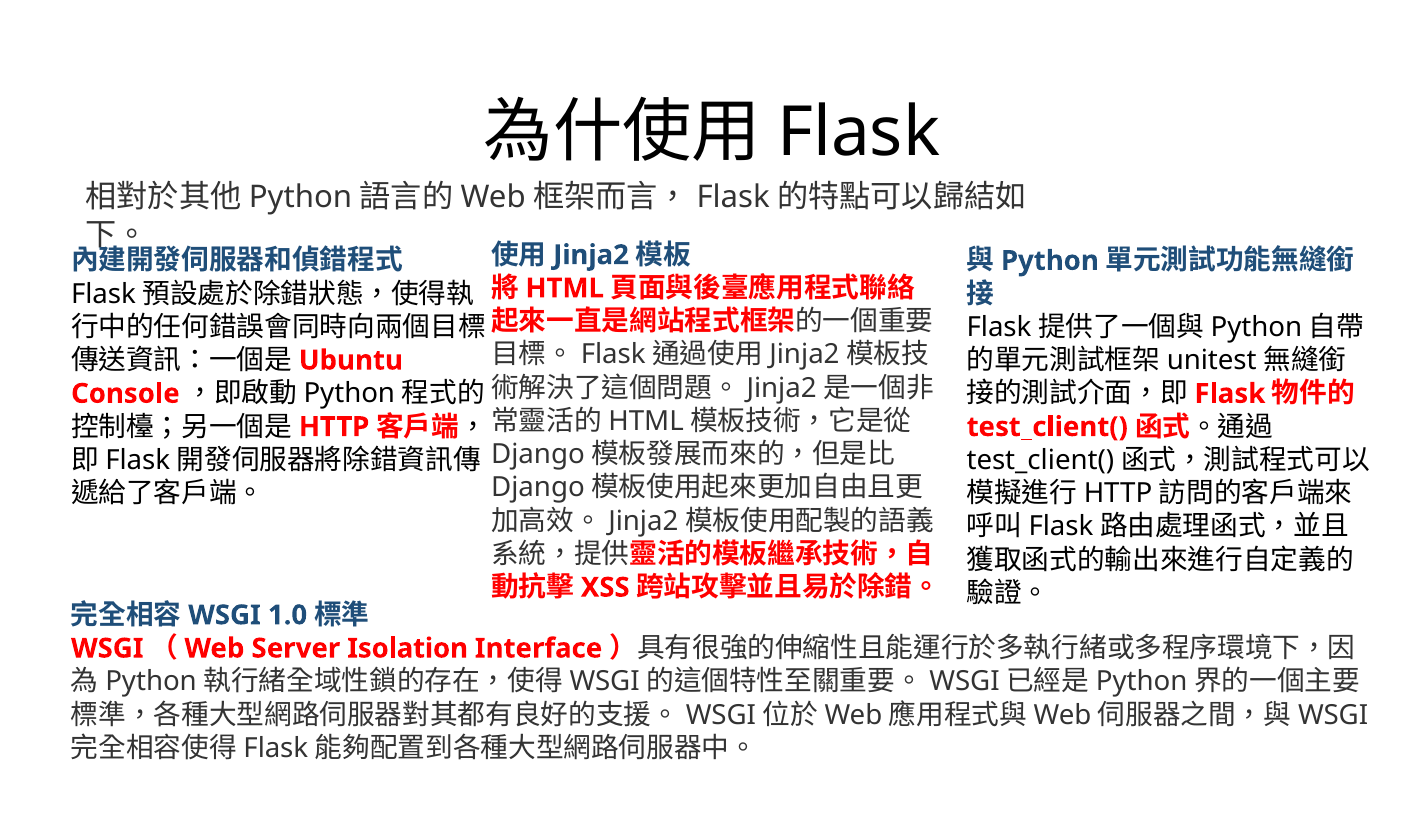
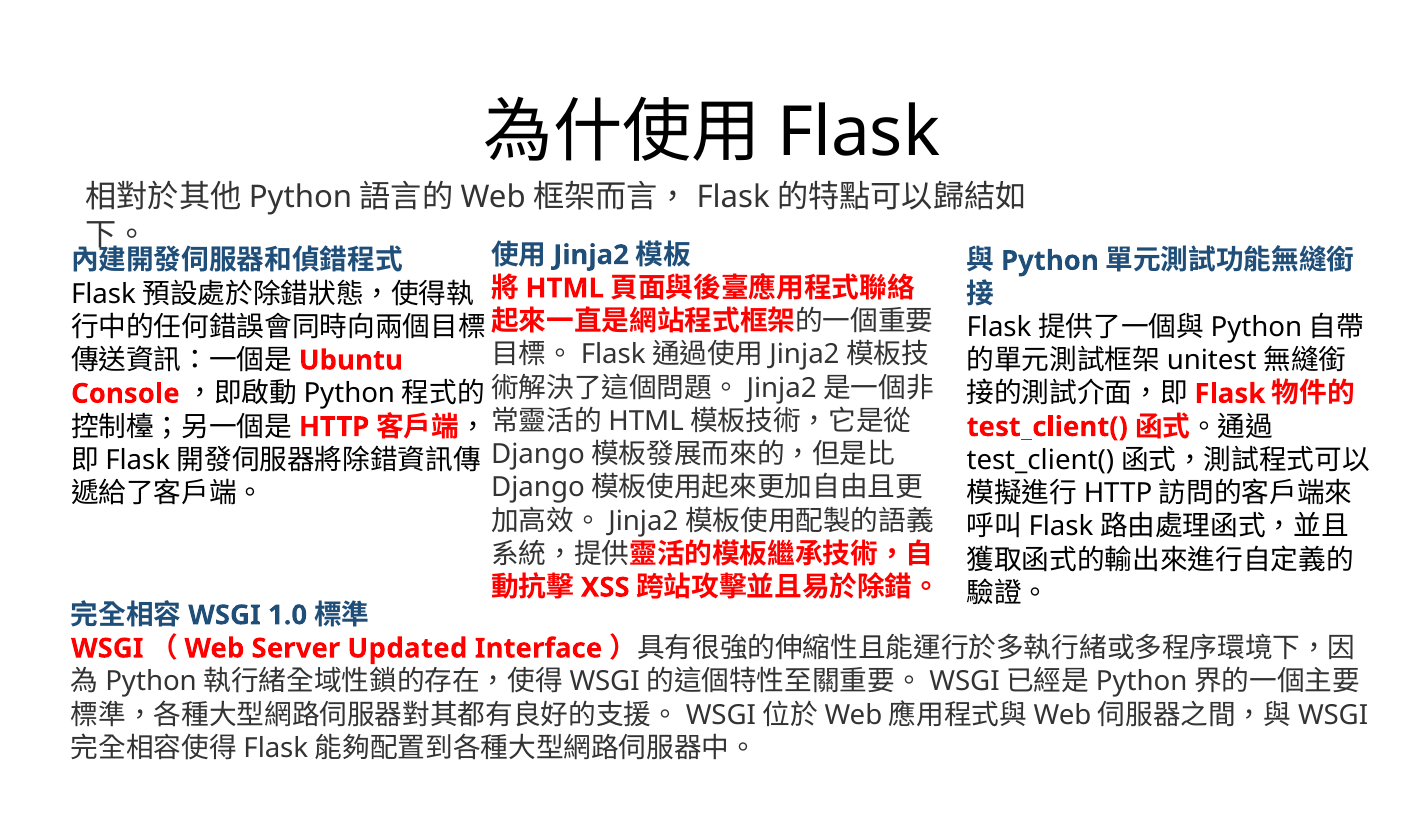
Isolation: Isolation -> Updated
